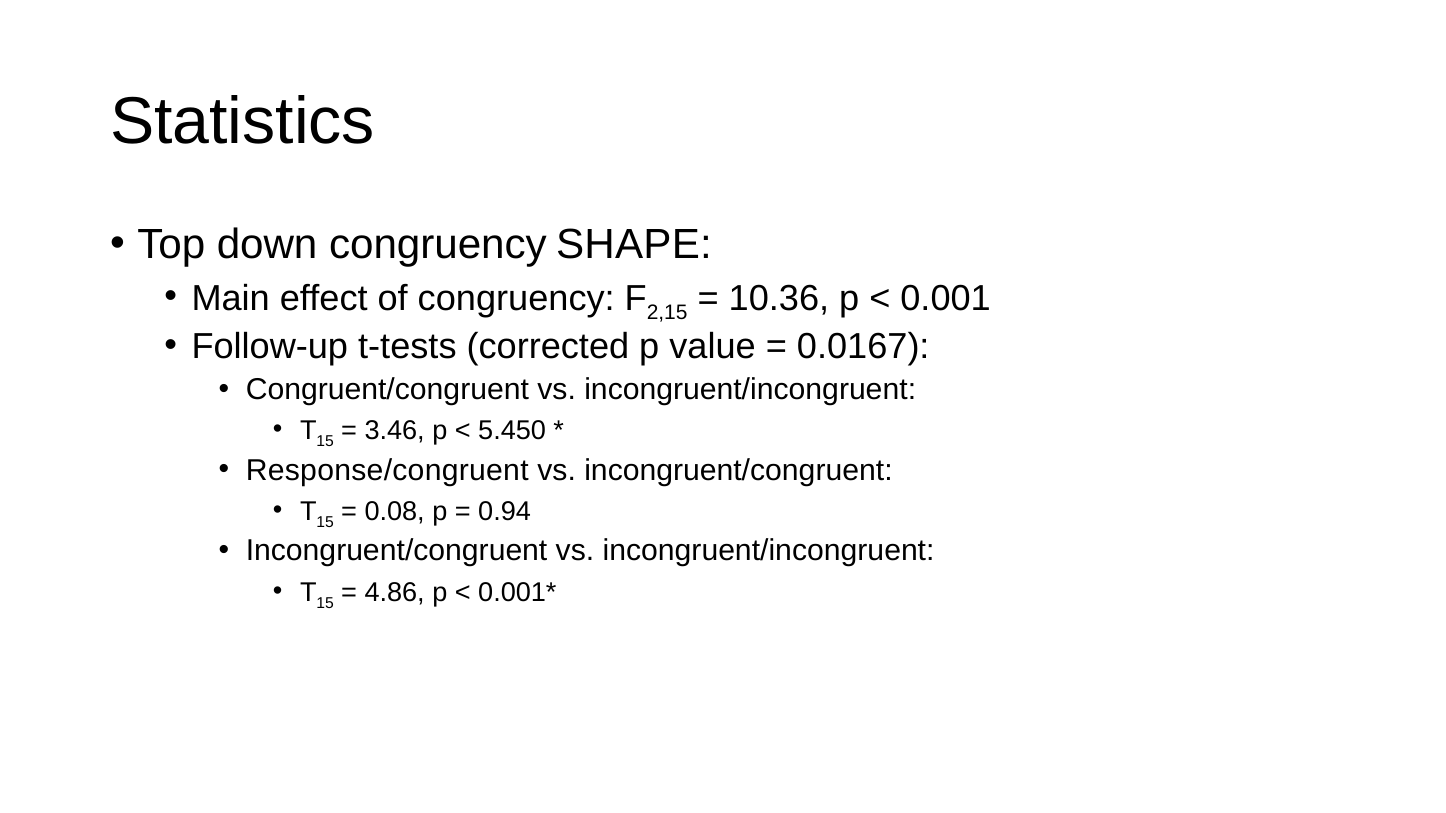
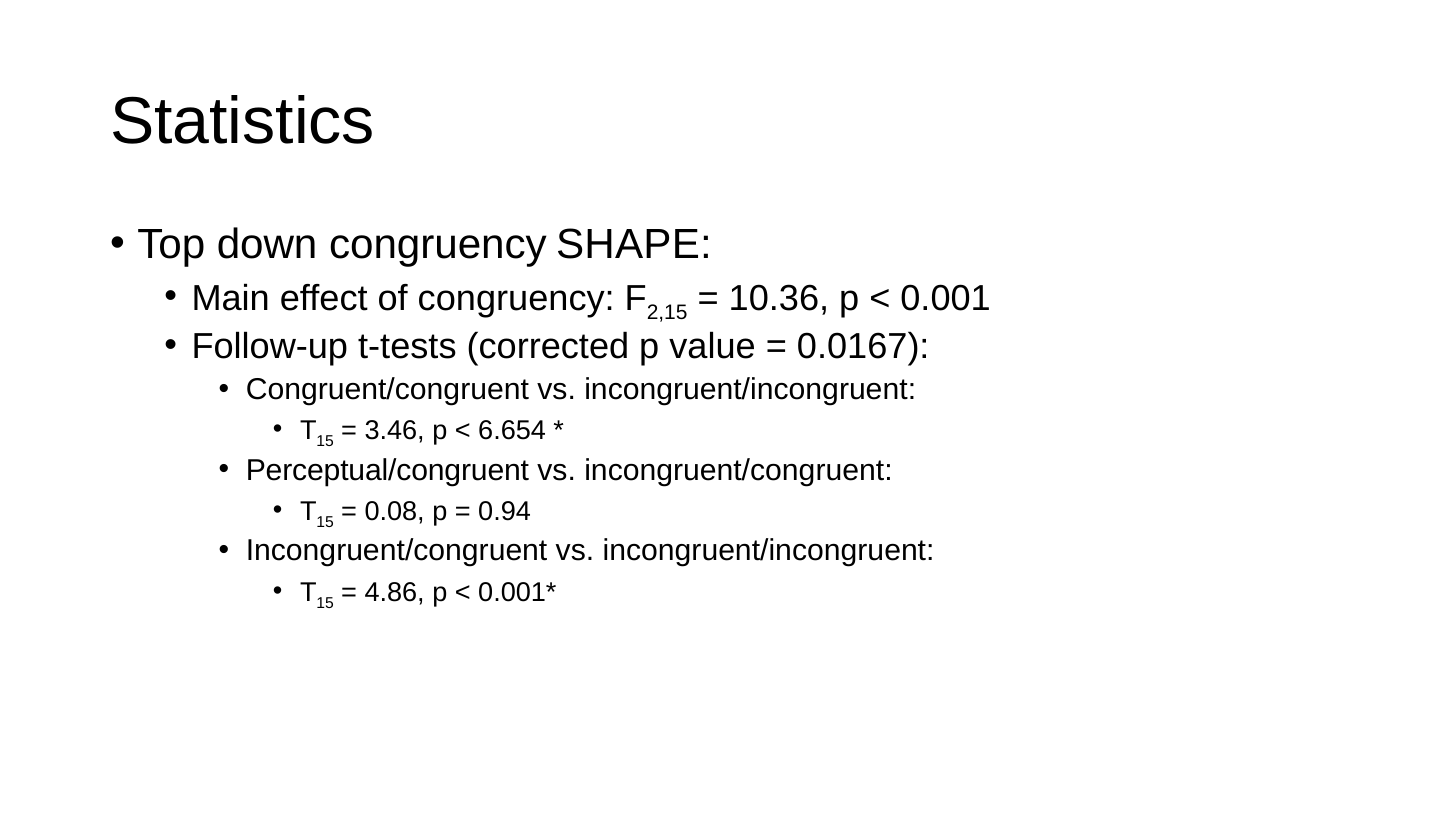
5.450: 5.450 -> 6.654
Response/congruent: Response/congruent -> Perceptual/congruent
